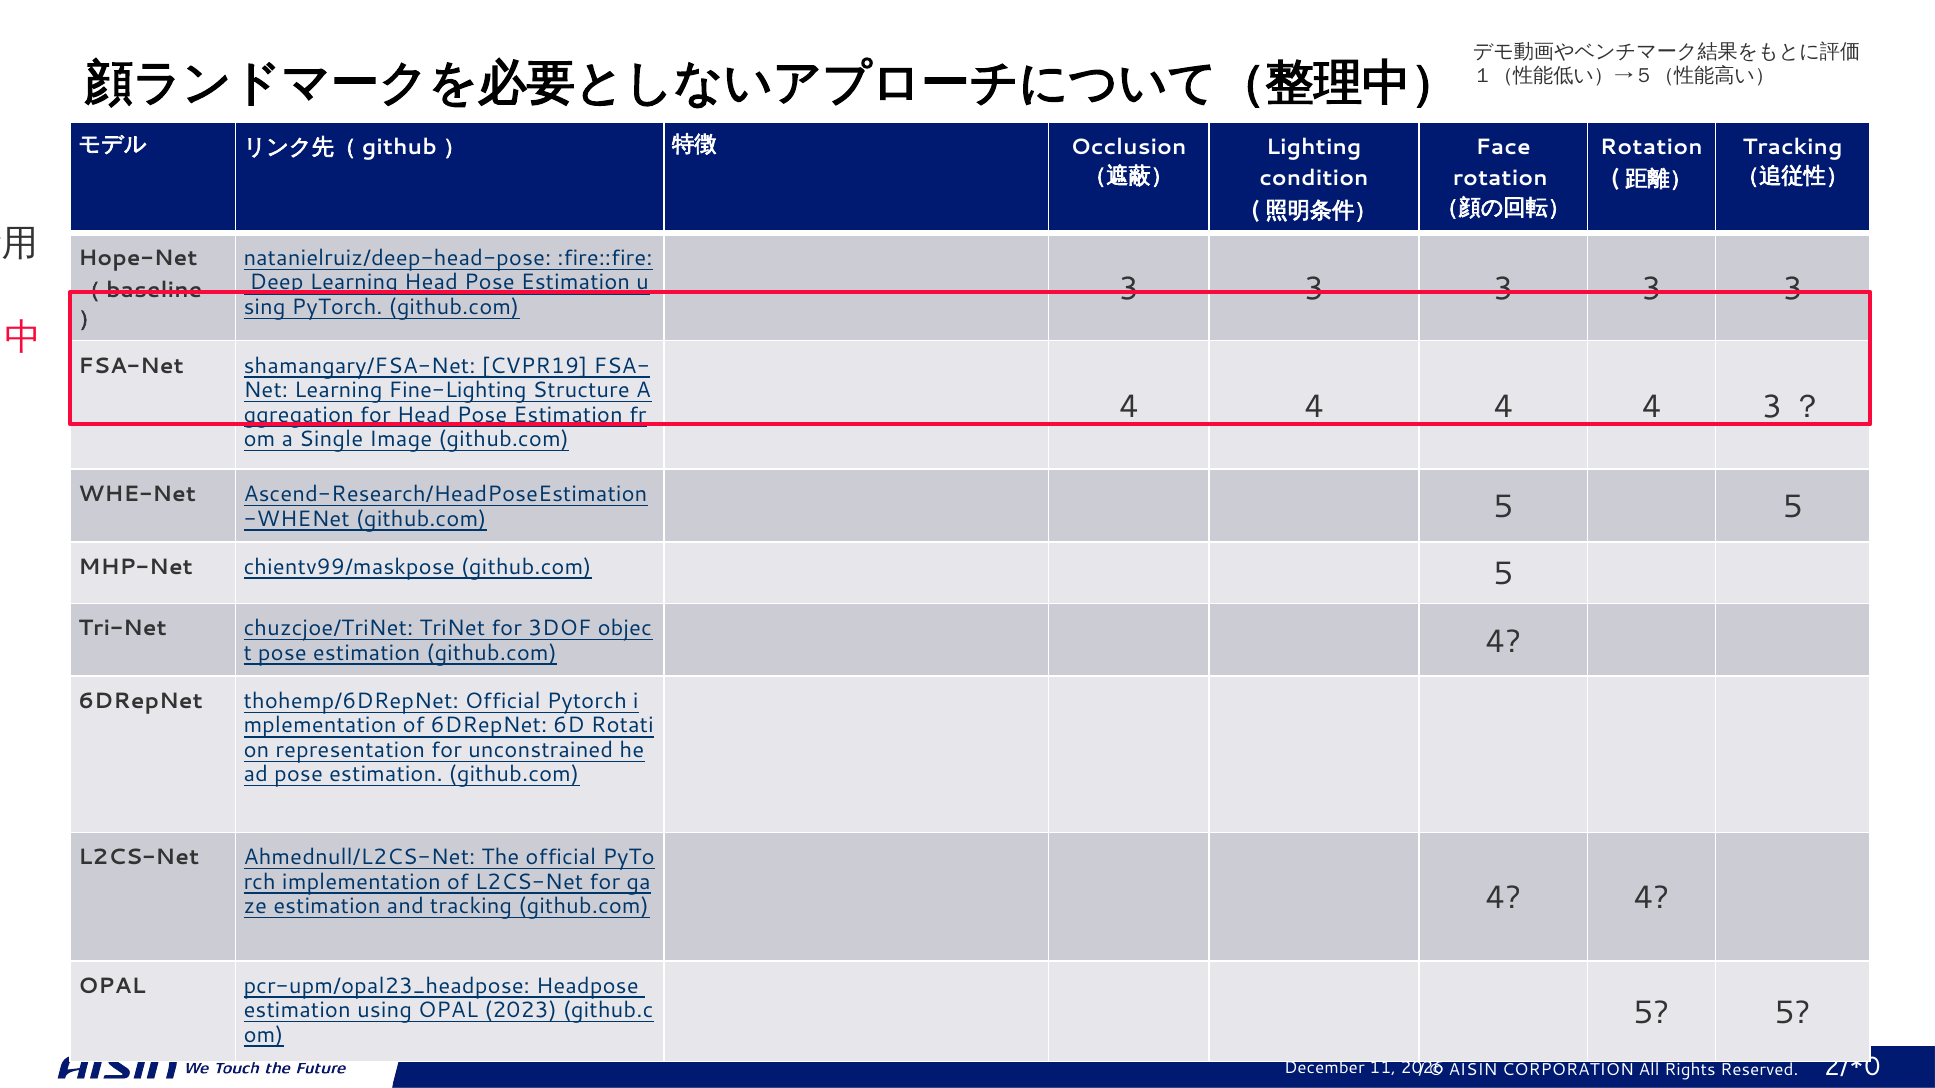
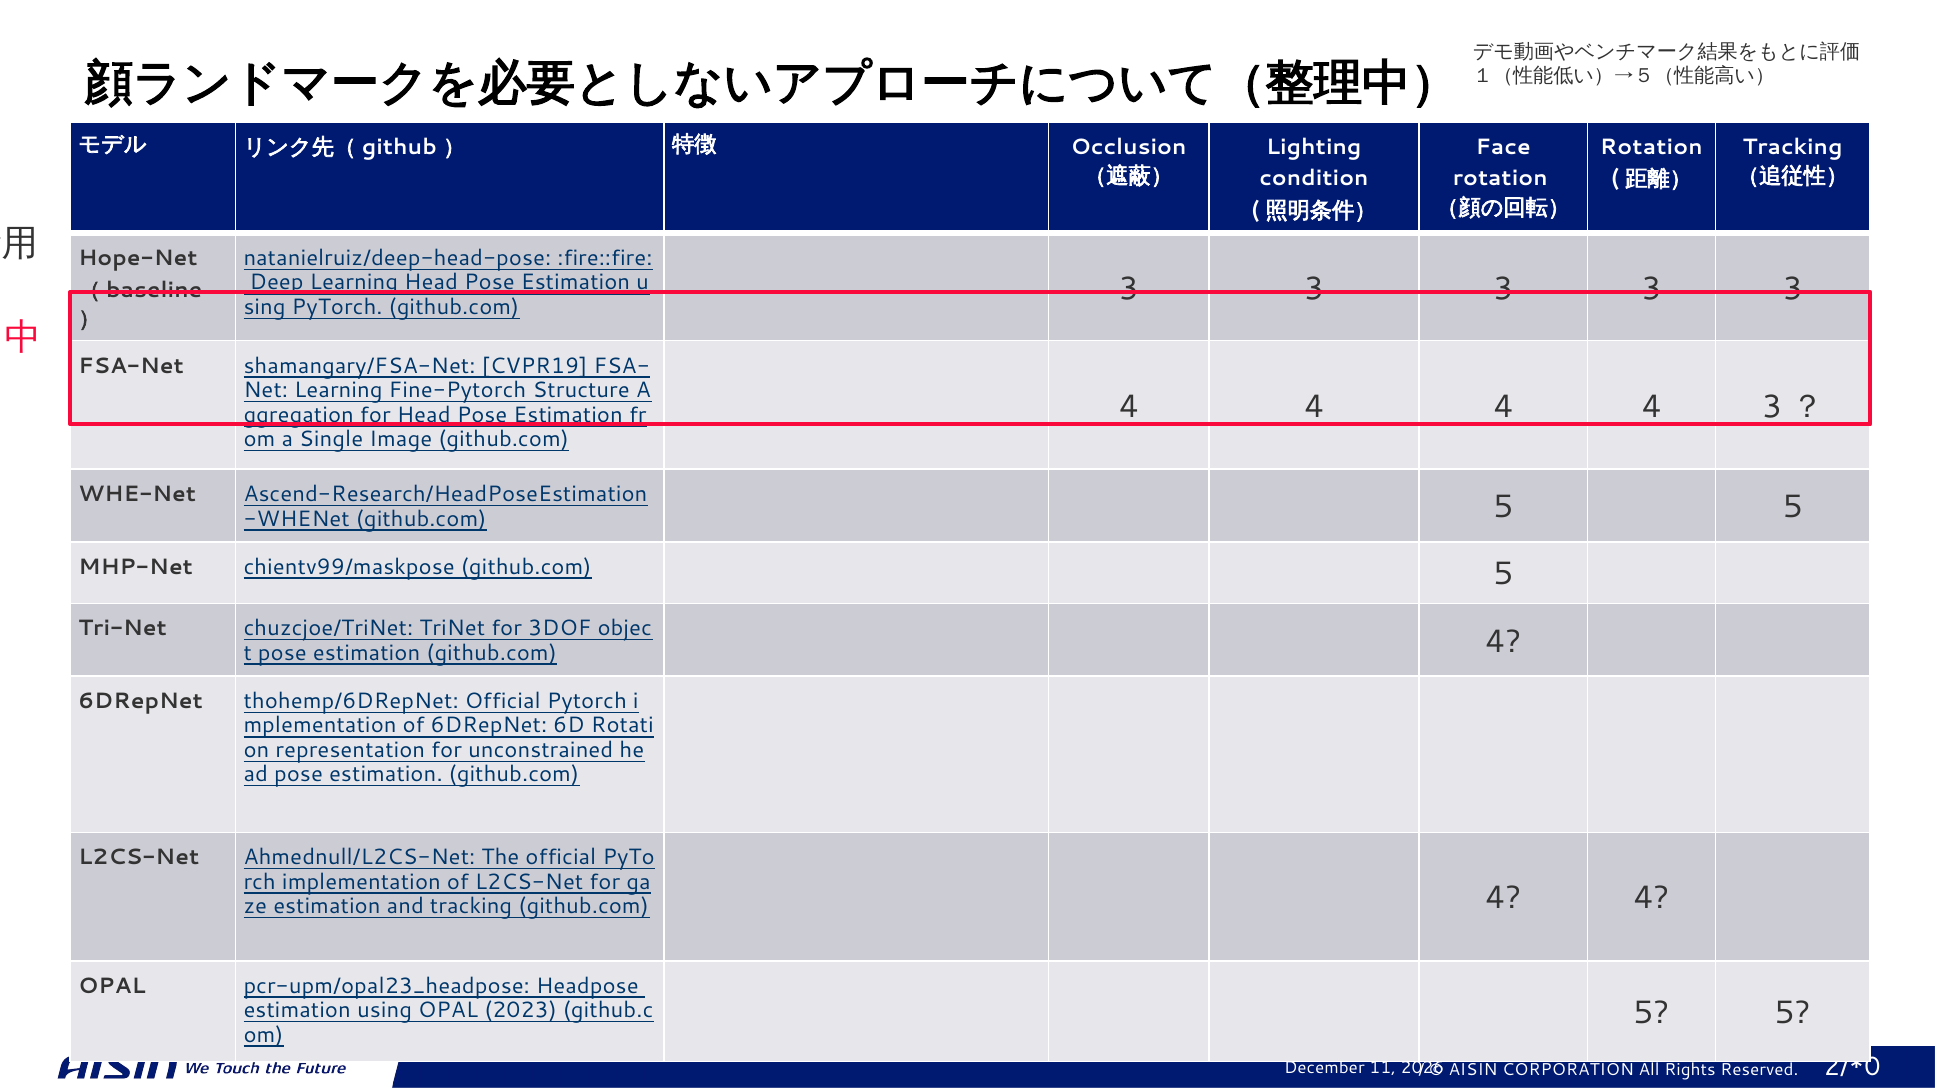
Fine-Lighting: Fine-Lighting -> Fine-Pytorch
